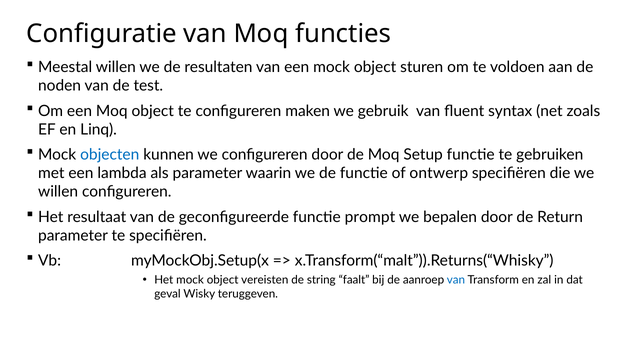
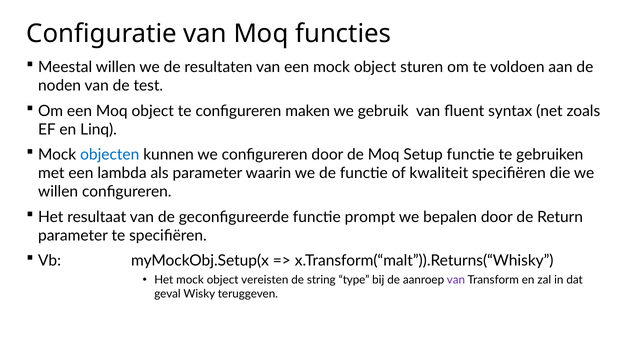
ontwerp: ontwerp -> kwaliteit
faalt: faalt -> type
van at (456, 280) colour: blue -> purple
